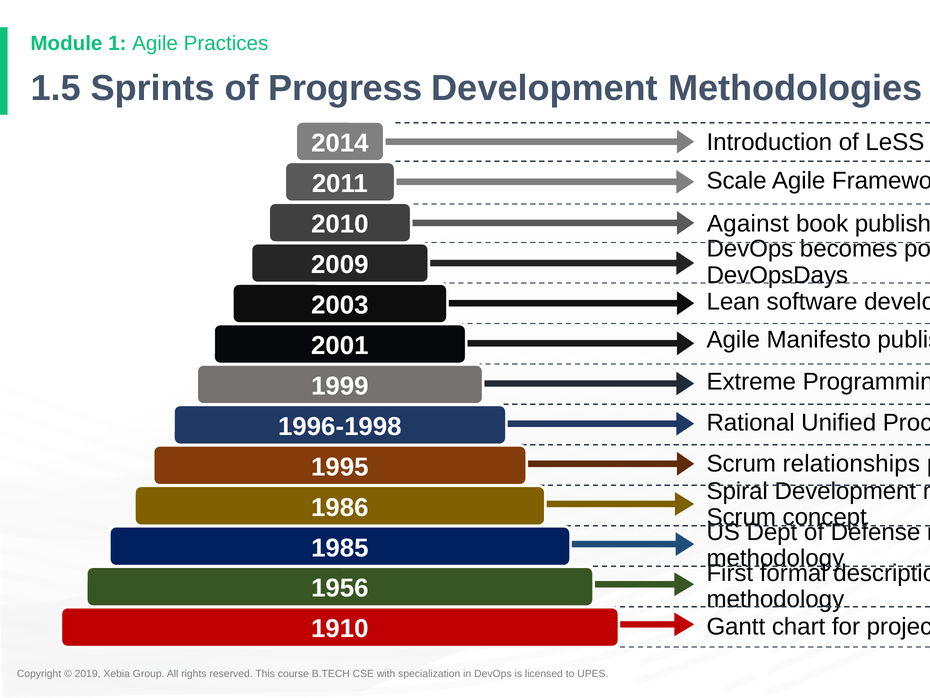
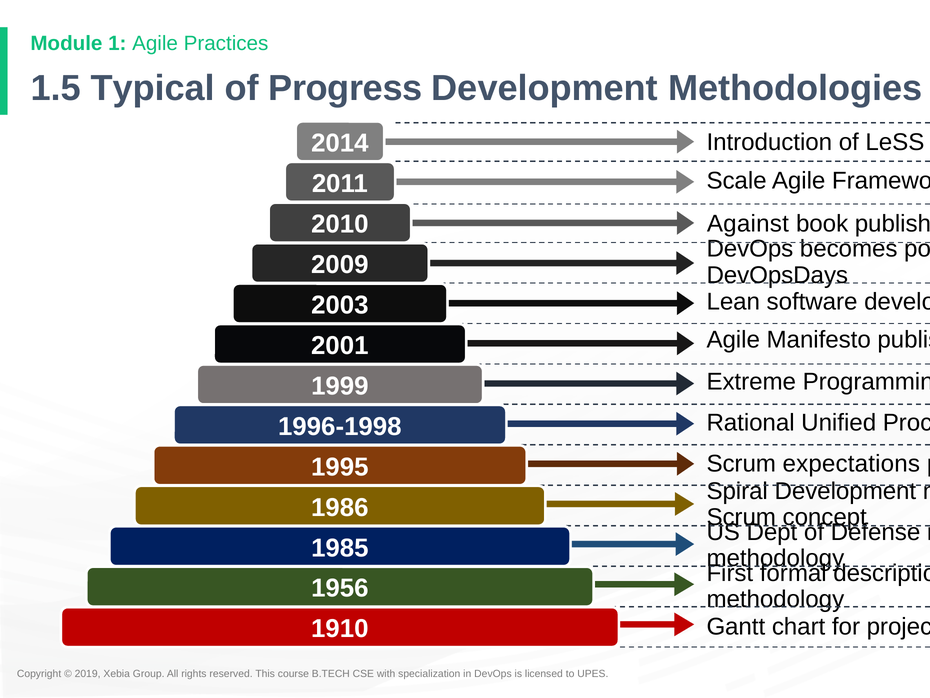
Sprints: Sprints -> Typical
relationships: relationships -> expectations
